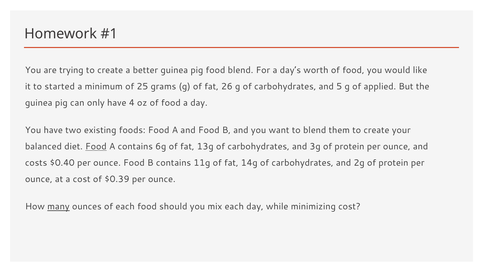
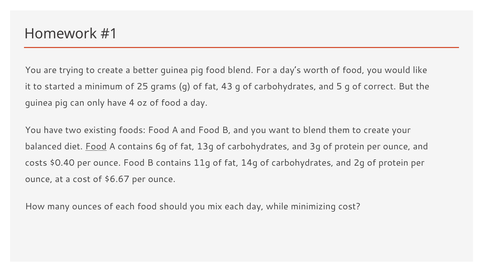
26: 26 -> 43
applied: applied -> correct
$0.39: $0.39 -> $6.67
many underline: present -> none
